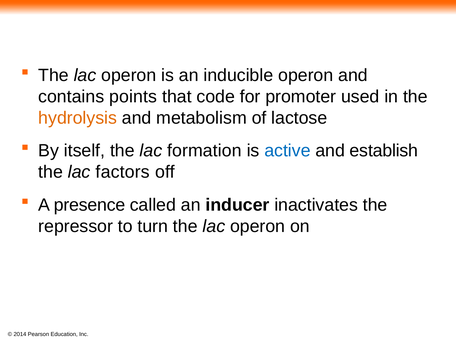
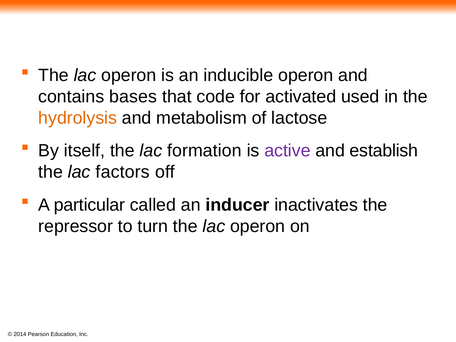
points: points -> bases
promoter: promoter -> activated
active colour: blue -> purple
presence: presence -> particular
